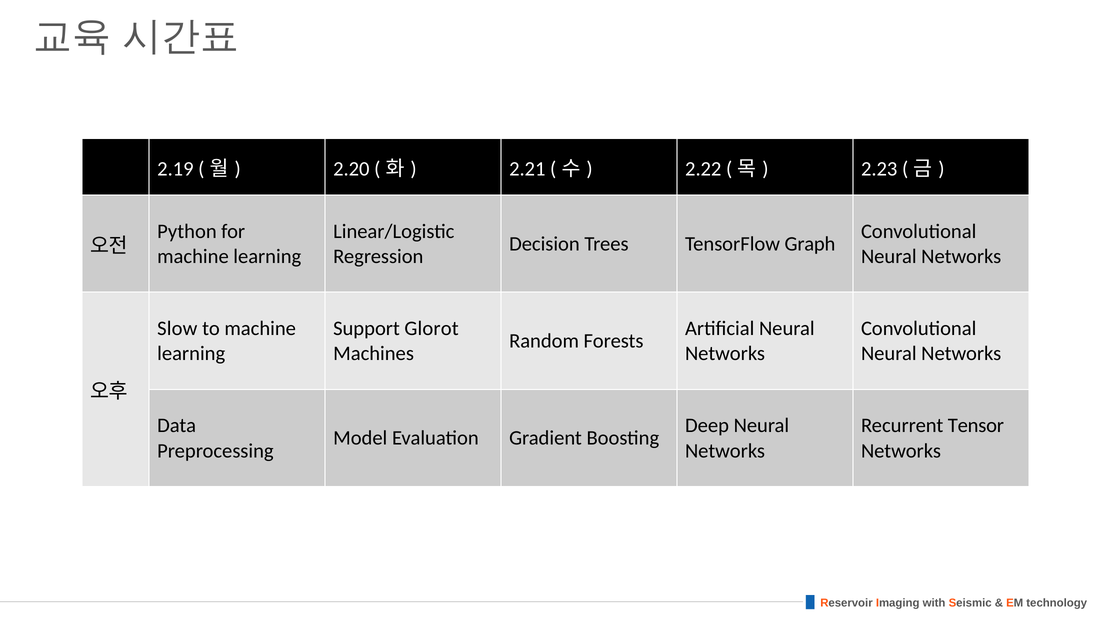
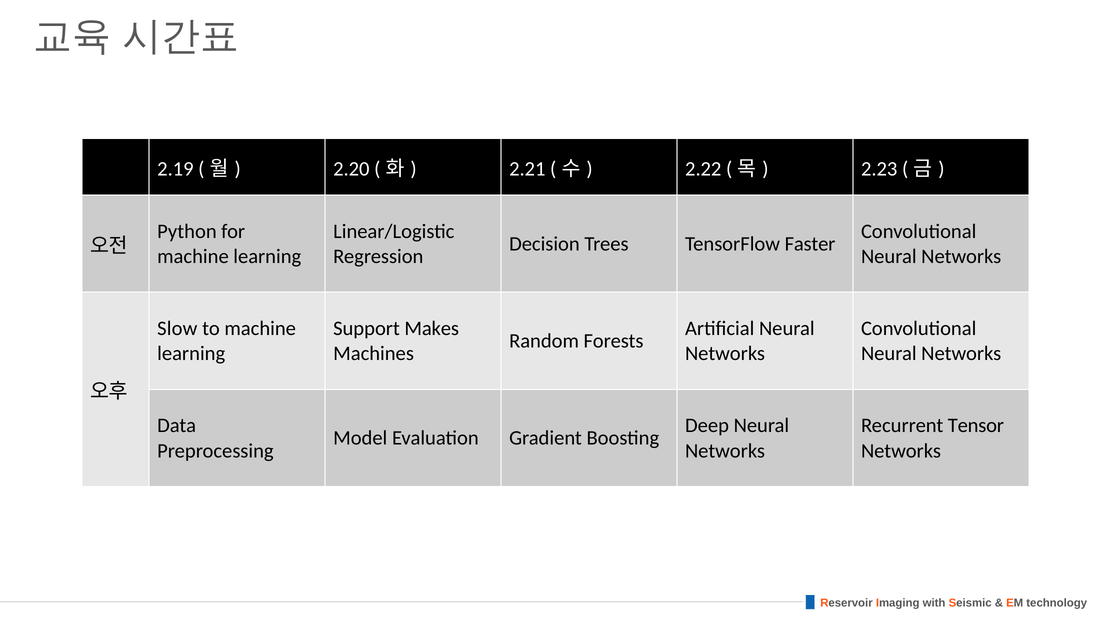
Graph: Graph -> Faster
Glorot: Glorot -> Makes
